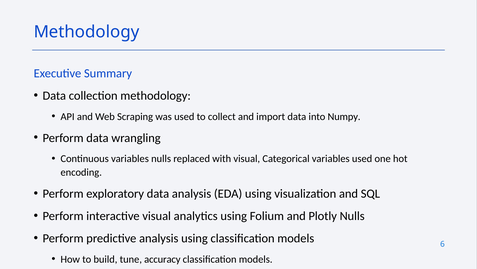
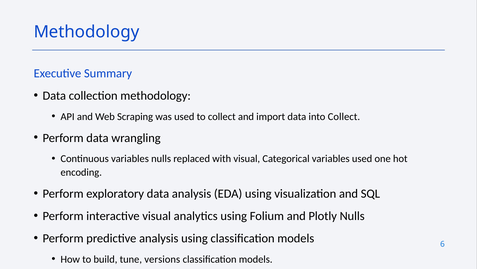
into Numpy: Numpy -> Collect
accuracy: accuracy -> versions
